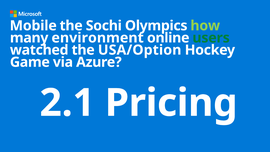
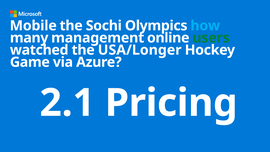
how colour: light green -> light blue
environment: environment -> management
USA/Option: USA/Option -> USA/Longer
